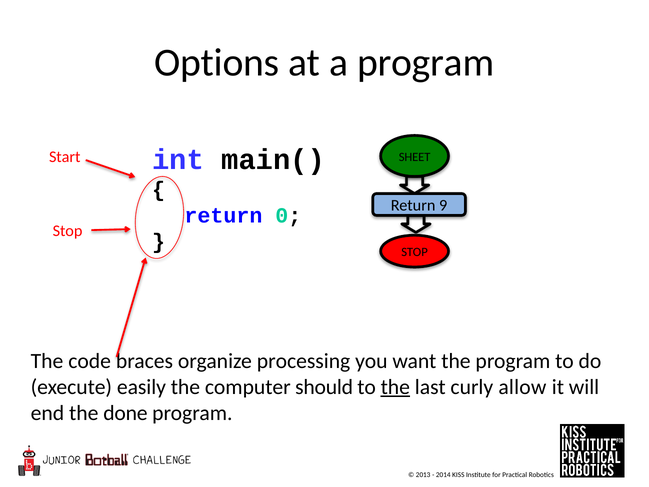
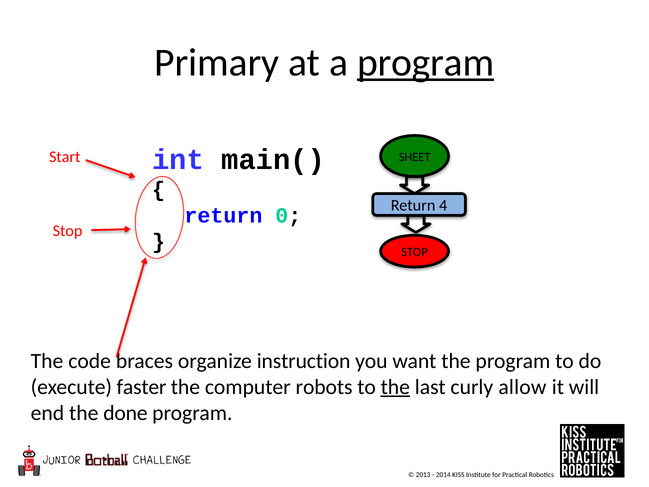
Options: Options -> Primary
program at (426, 63) underline: none -> present
9: 9 -> 4
processing: processing -> instruction
easily: easily -> faster
should: should -> robots
